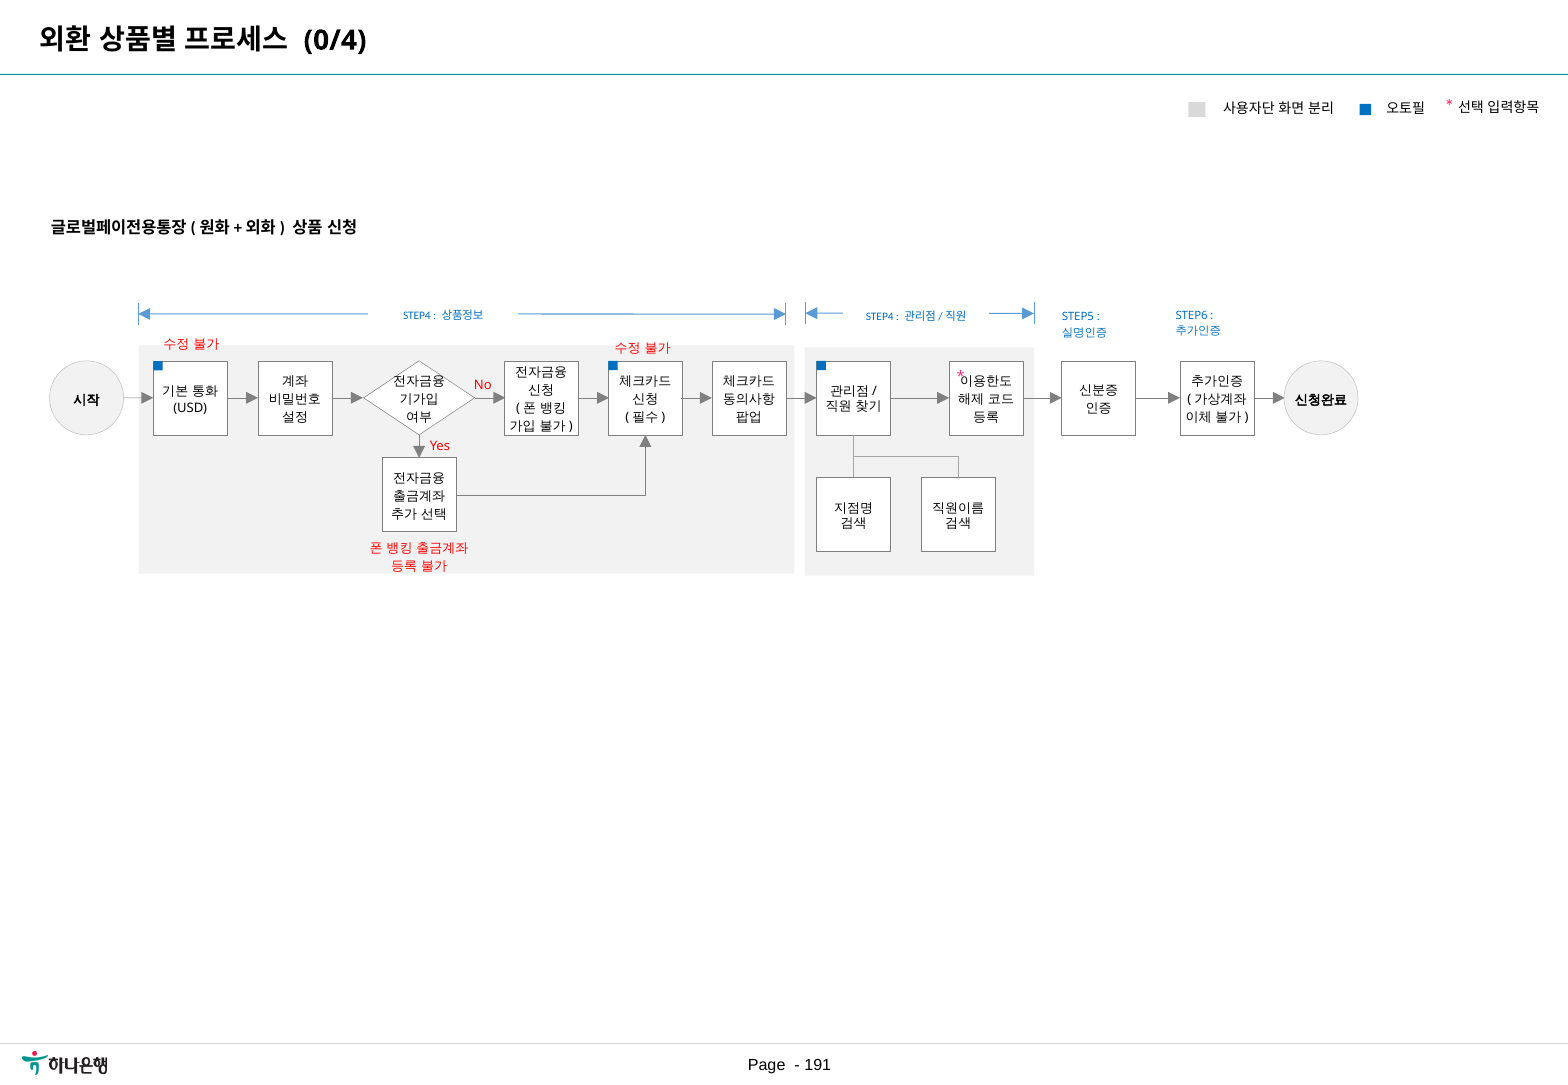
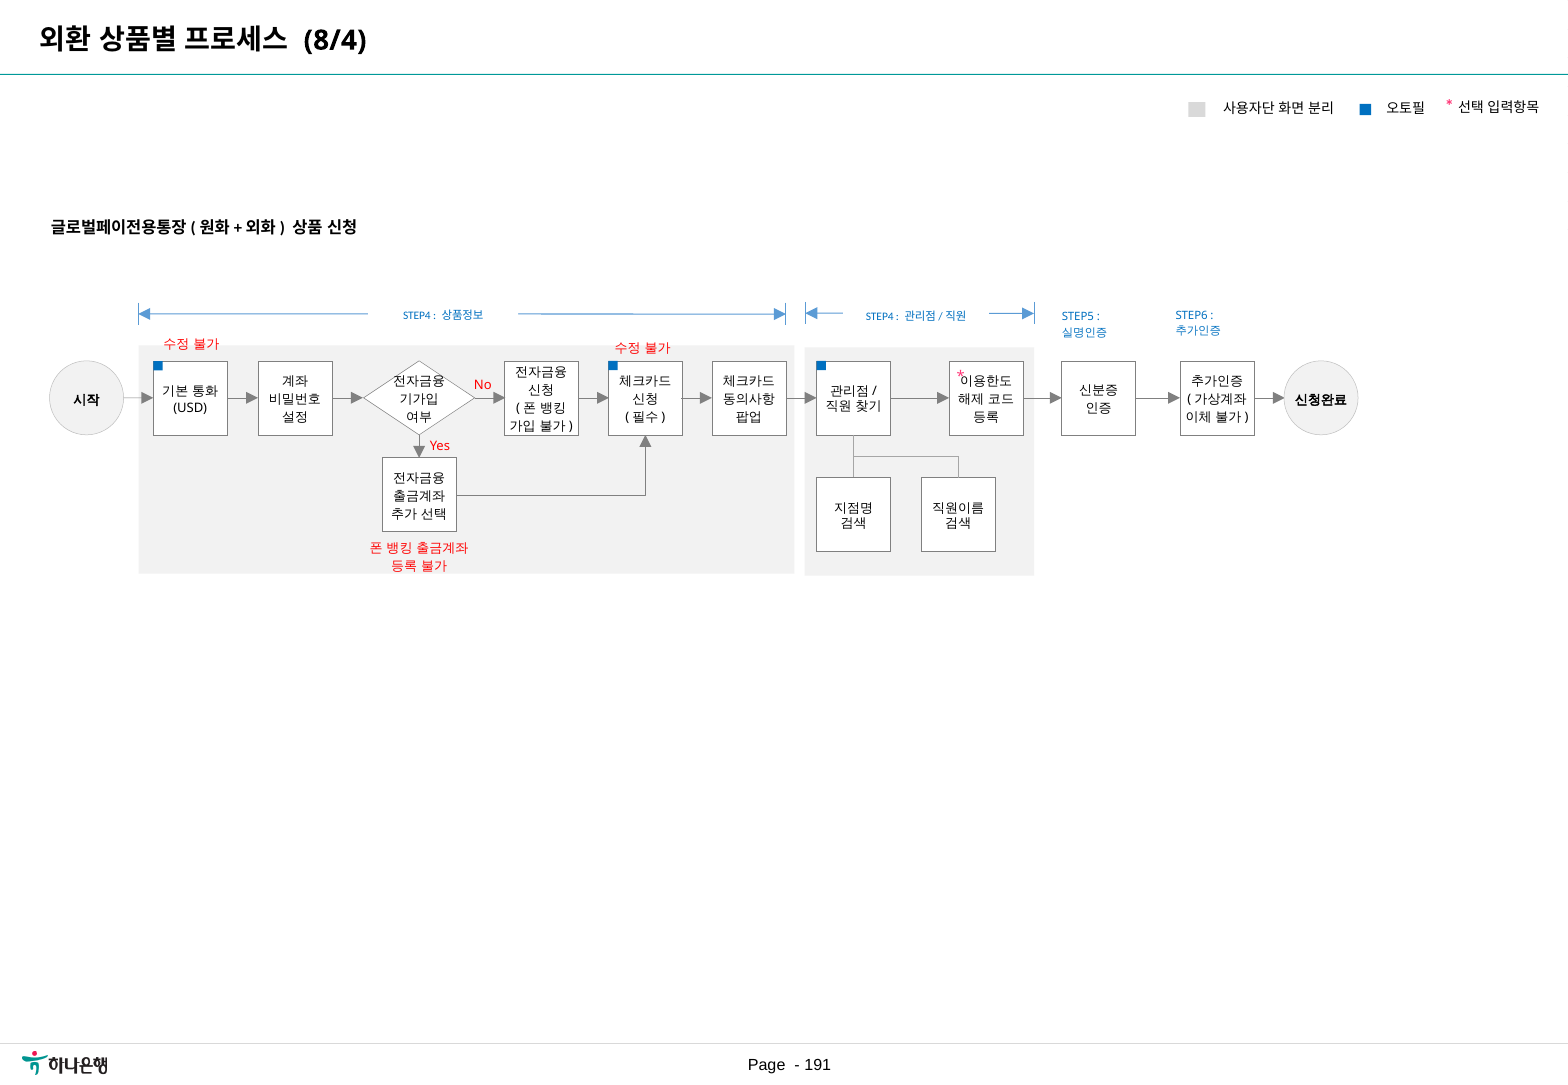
0/4: 0/4 -> 8/4
